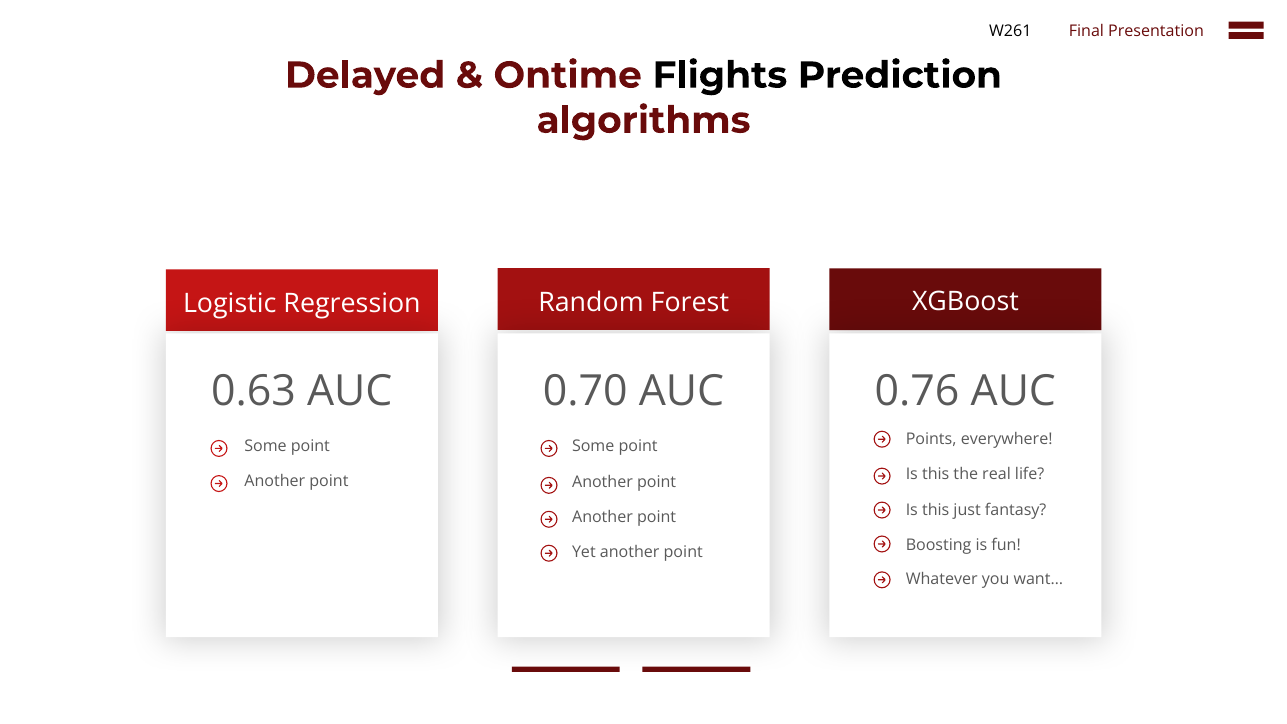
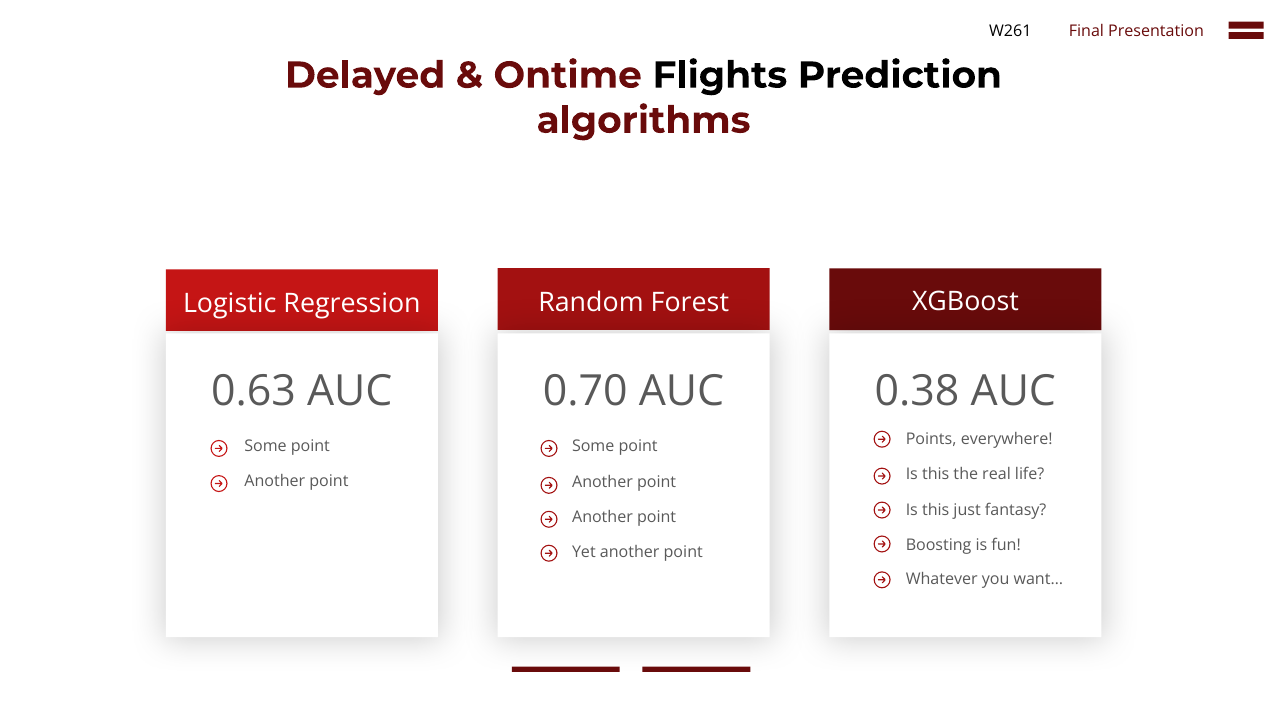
0.76: 0.76 -> 0.38
